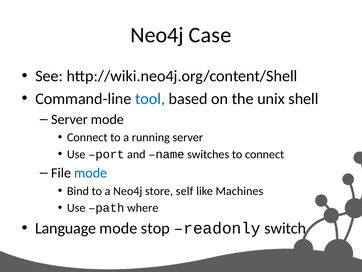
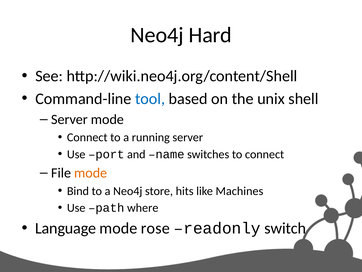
Case: Case -> Hard
mode at (91, 173) colour: blue -> orange
self: self -> hits
stop: stop -> rose
